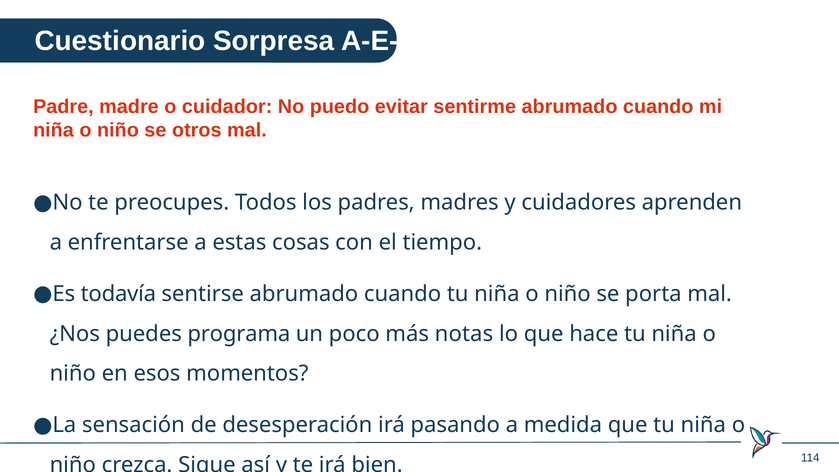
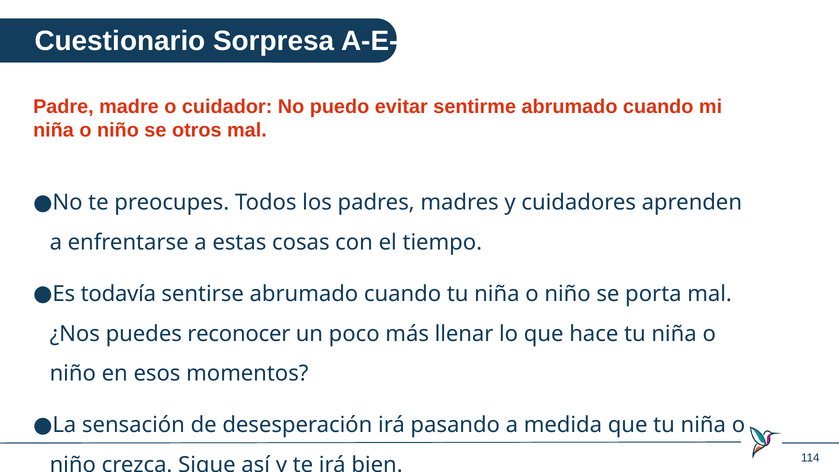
programa: programa -> reconocer
notas: notas -> llenar
